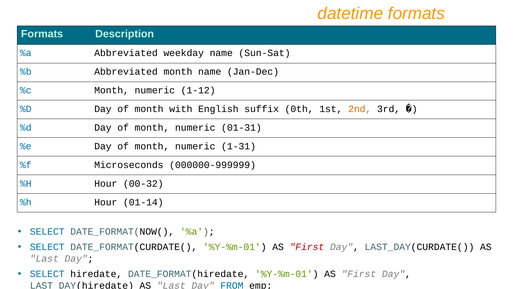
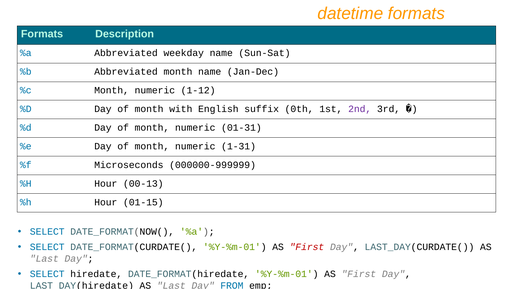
2nd colour: orange -> purple
00-32: 00-32 -> 00-13
01-14: 01-14 -> 01-15
